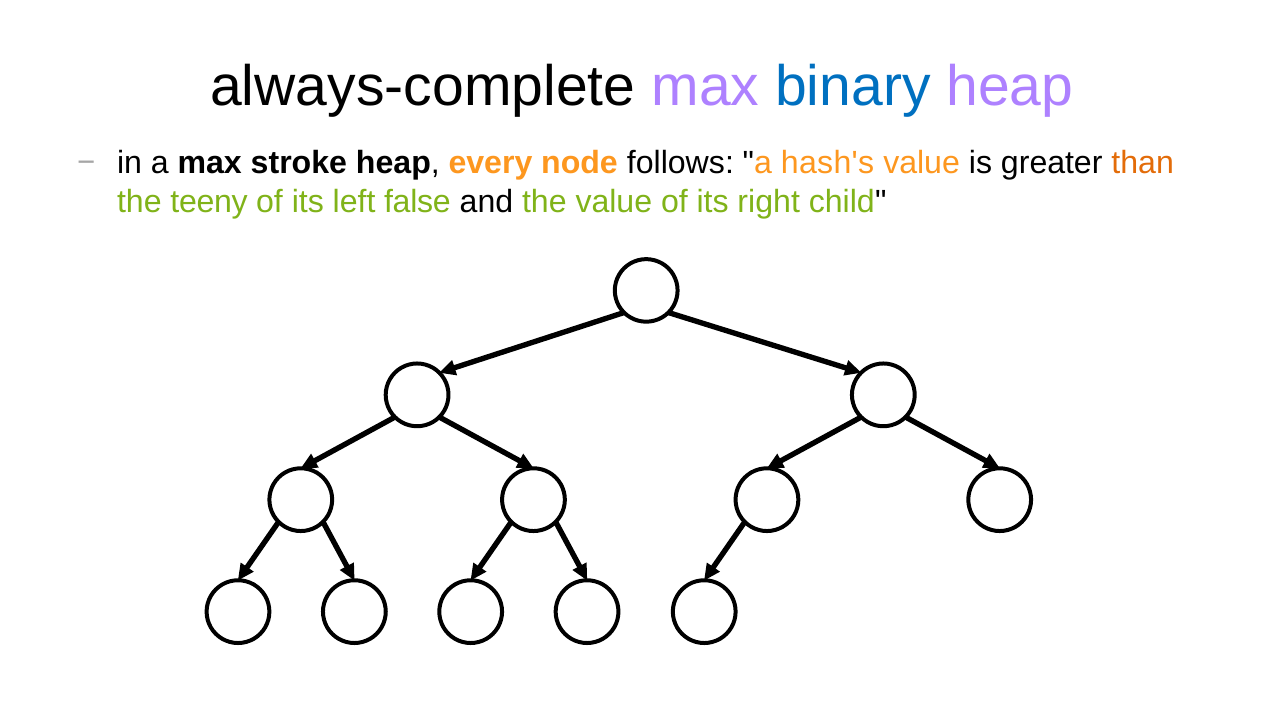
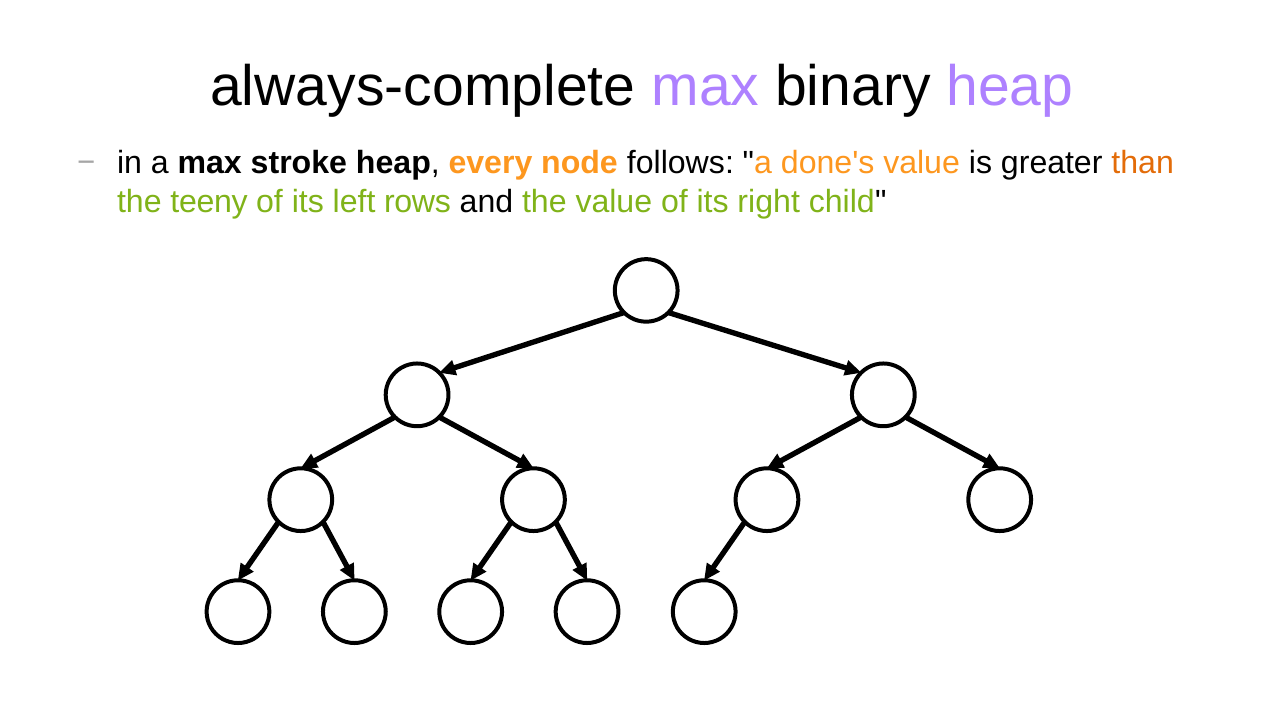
binary colour: blue -> black
hash's: hash's -> done's
false: false -> rows
